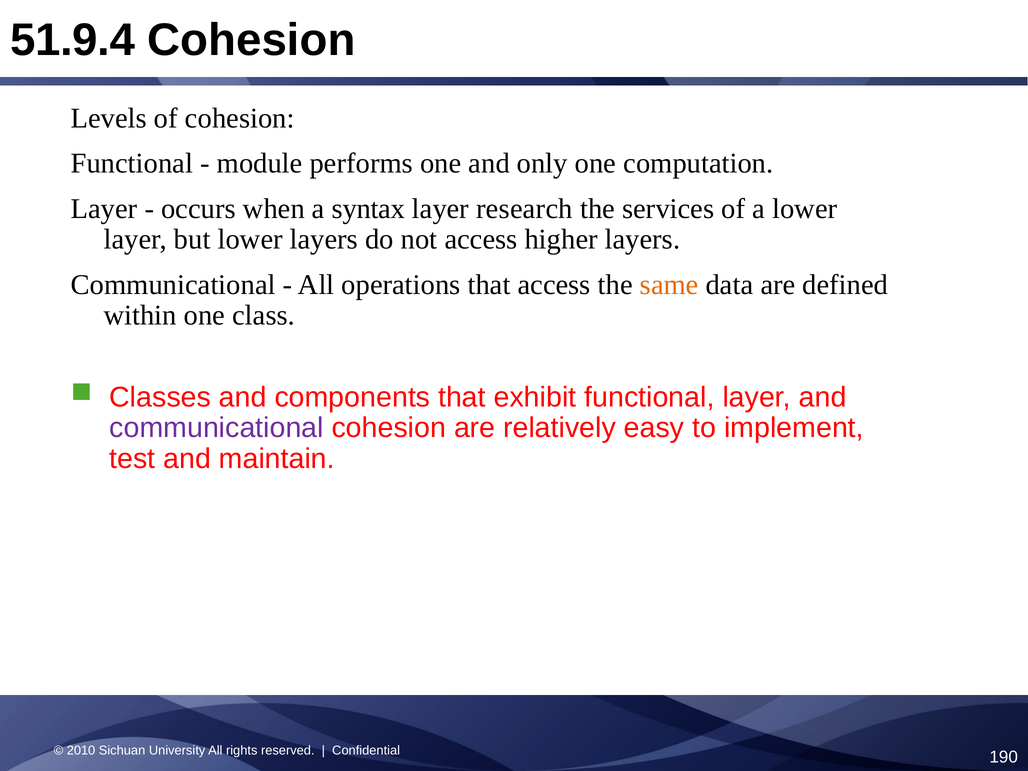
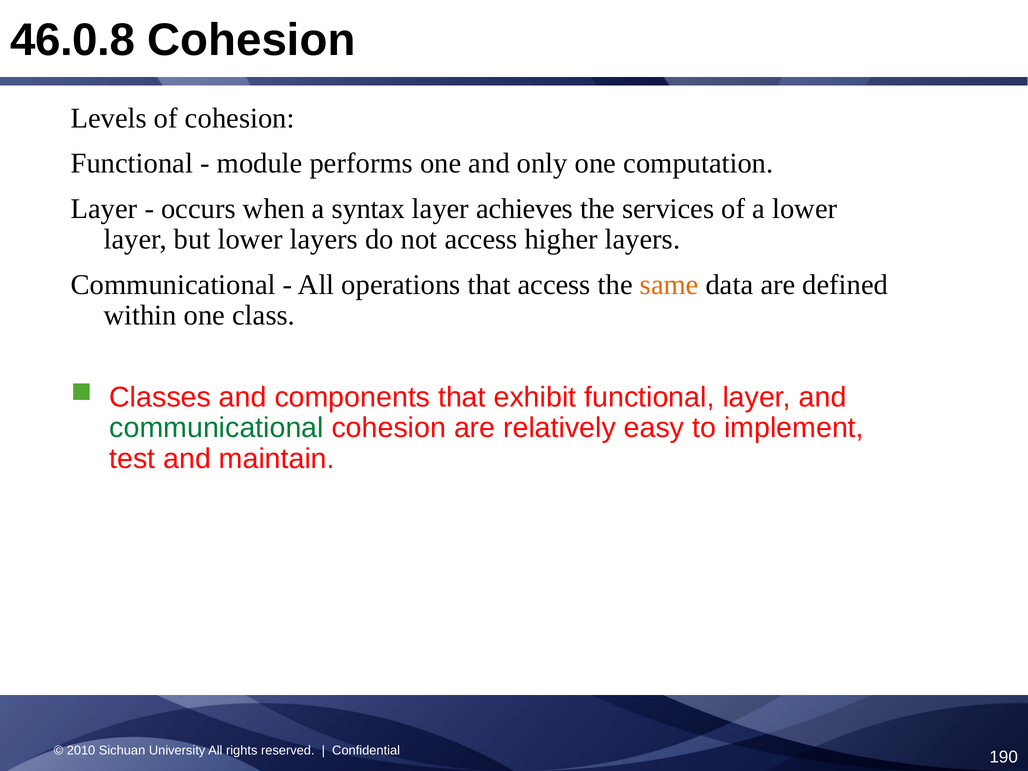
51.9.4: 51.9.4 -> 46.0.8
research: research -> achieves
communicational at (217, 428) colour: purple -> green
